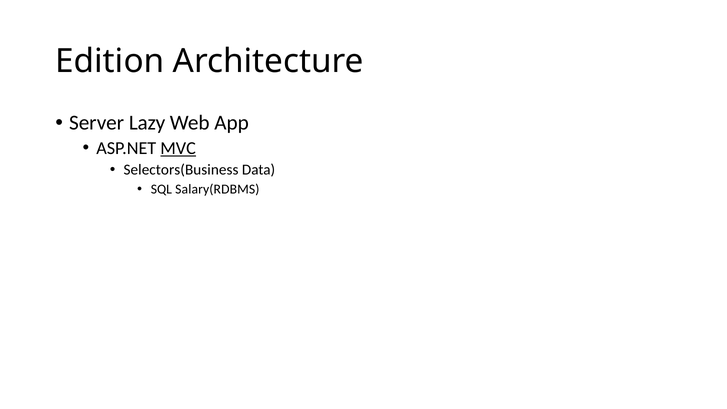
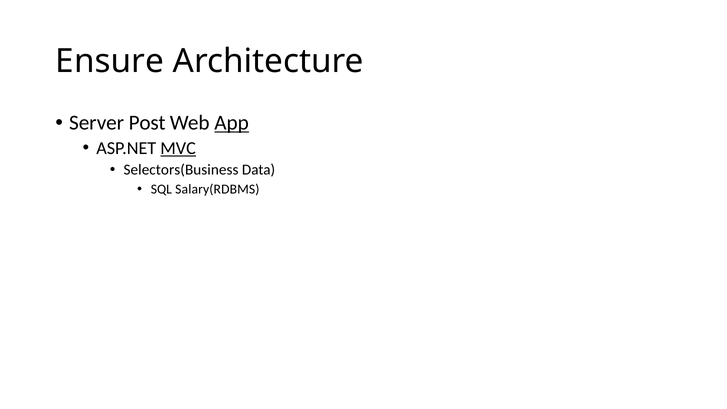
Edition: Edition -> Ensure
Lazy: Lazy -> Post
App underline: none -> present
